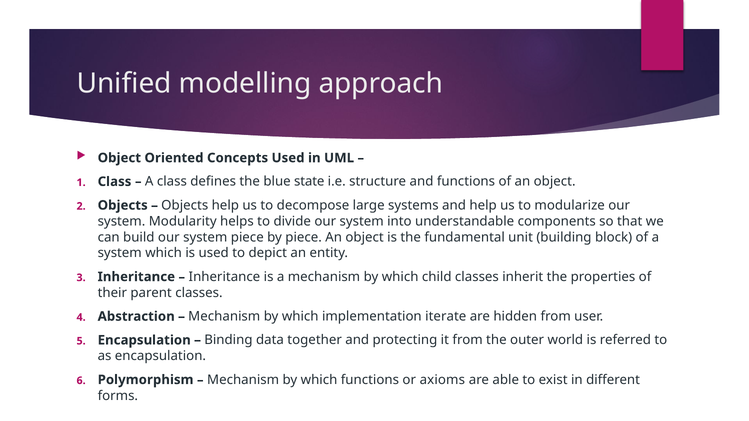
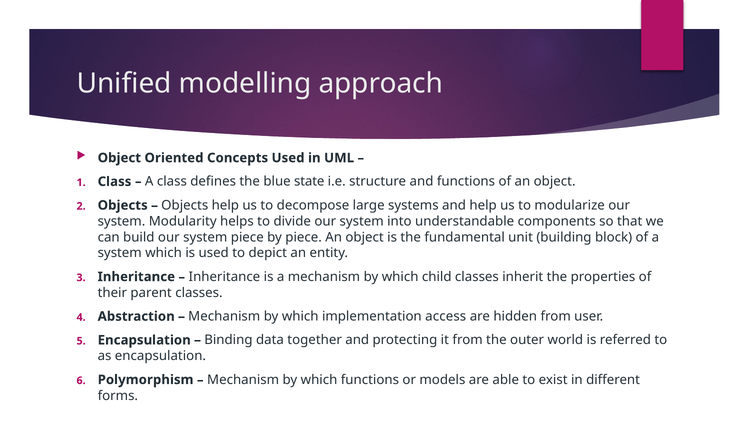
iterate: iterate -> access
axioms: axioms -> models
